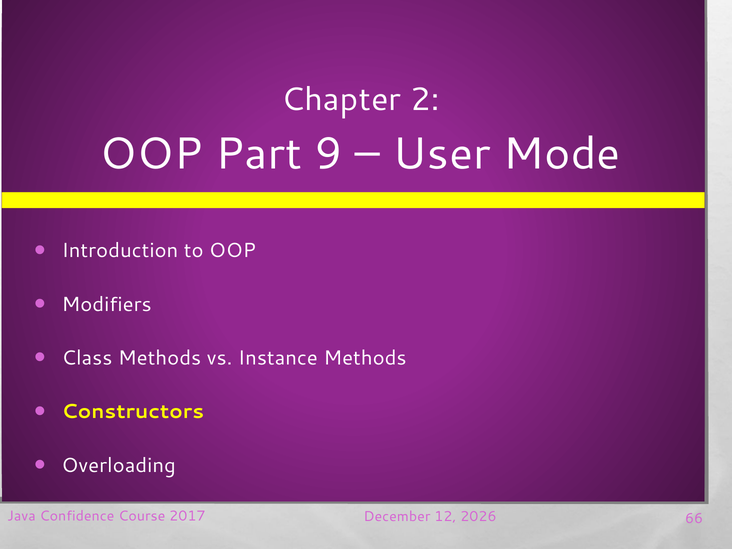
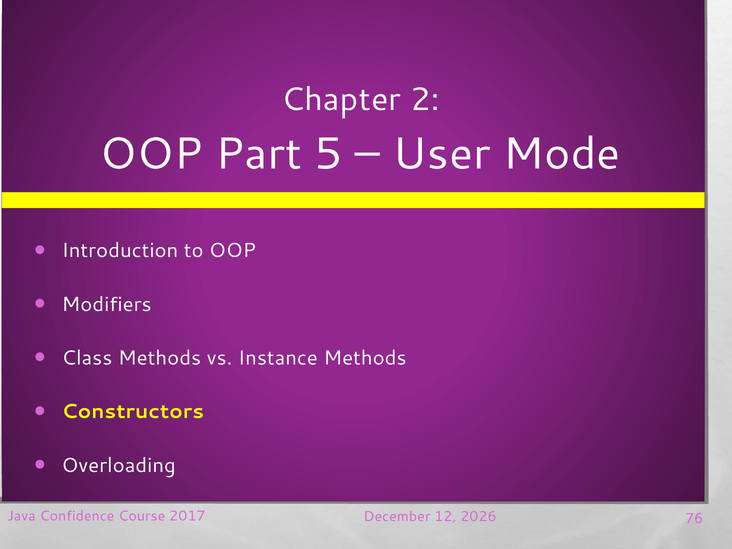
9: 9 -> 5
66: 66 -> 76
